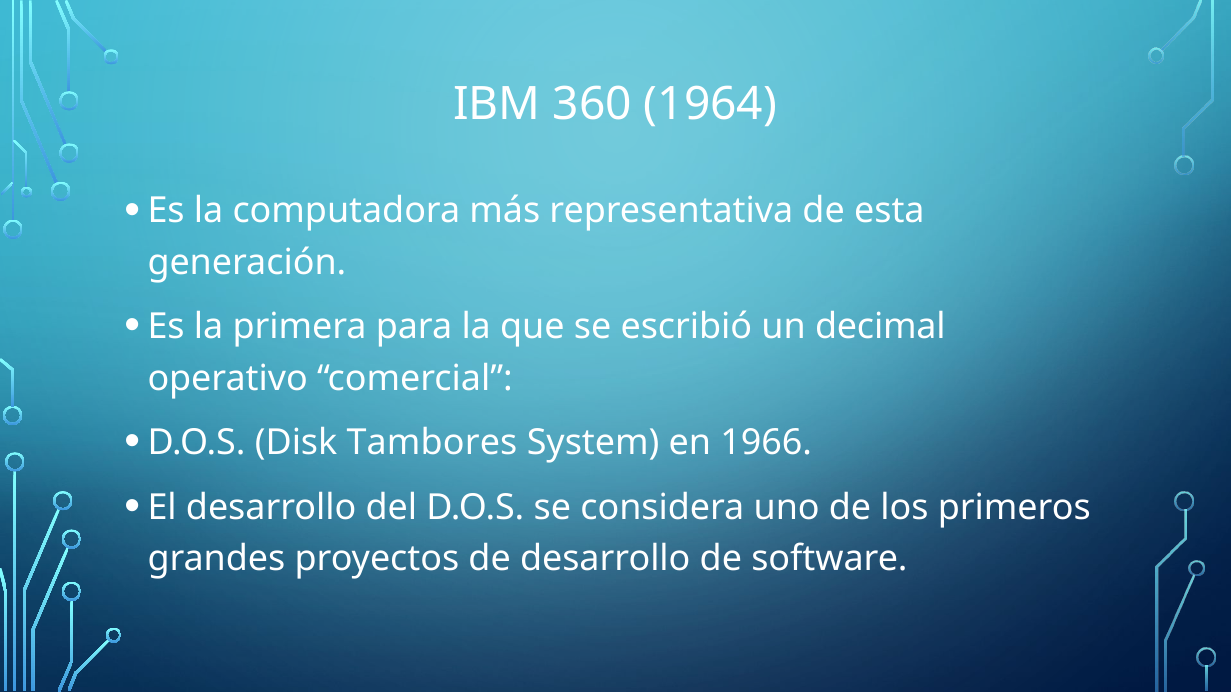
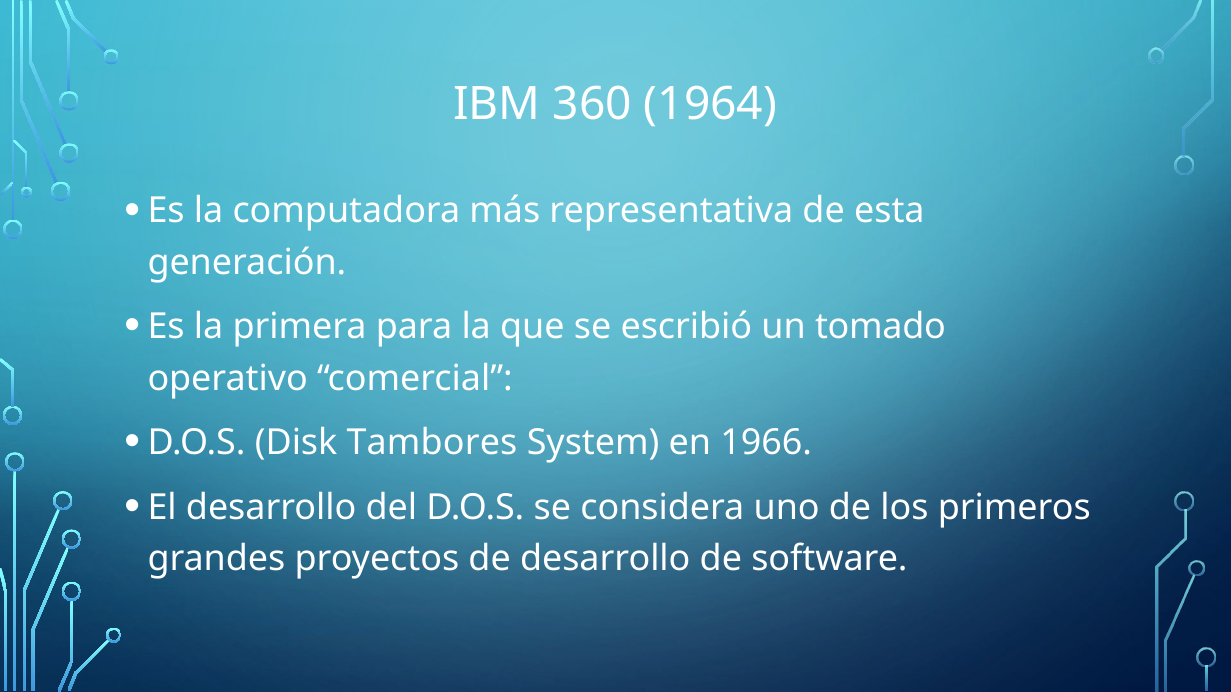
decimal: decimal -> tomado
